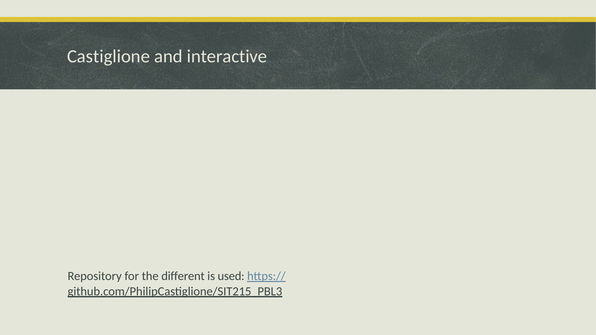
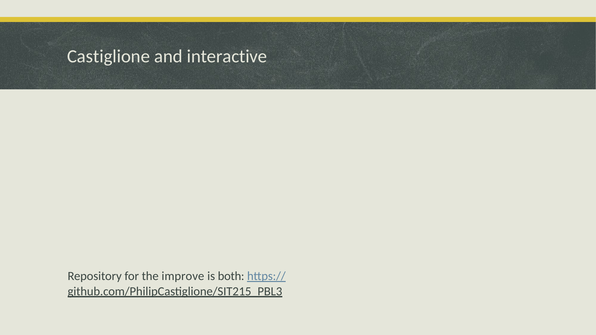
different: different -> improve
used: used -> both
